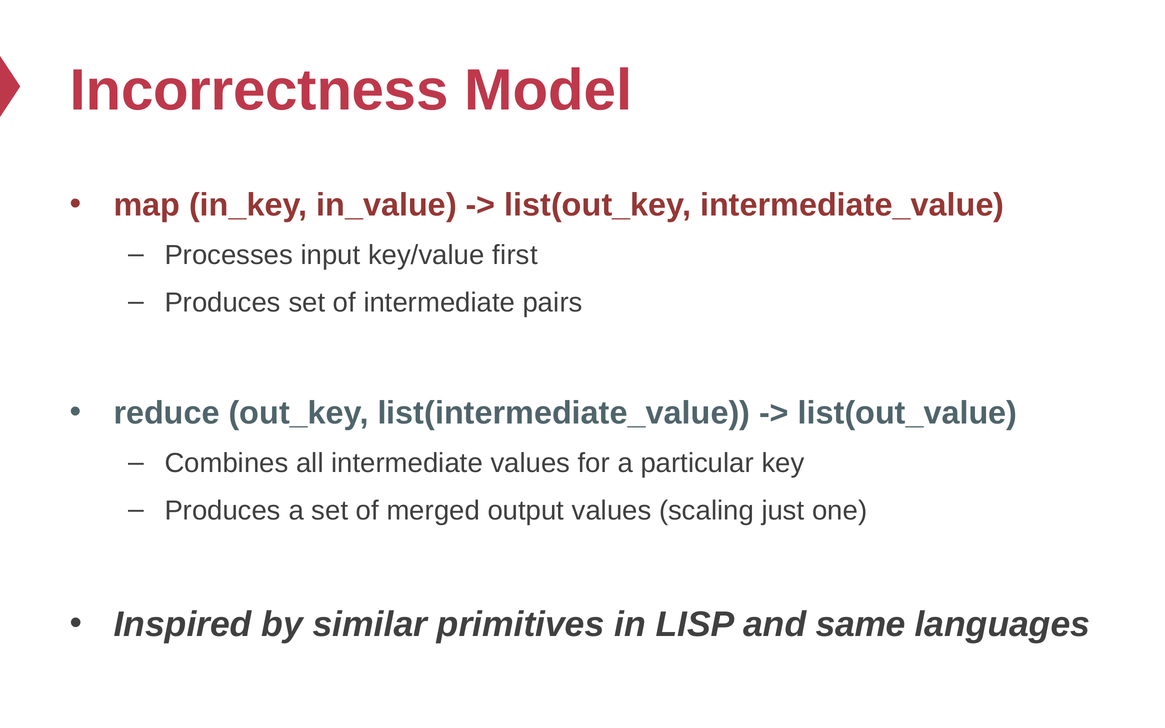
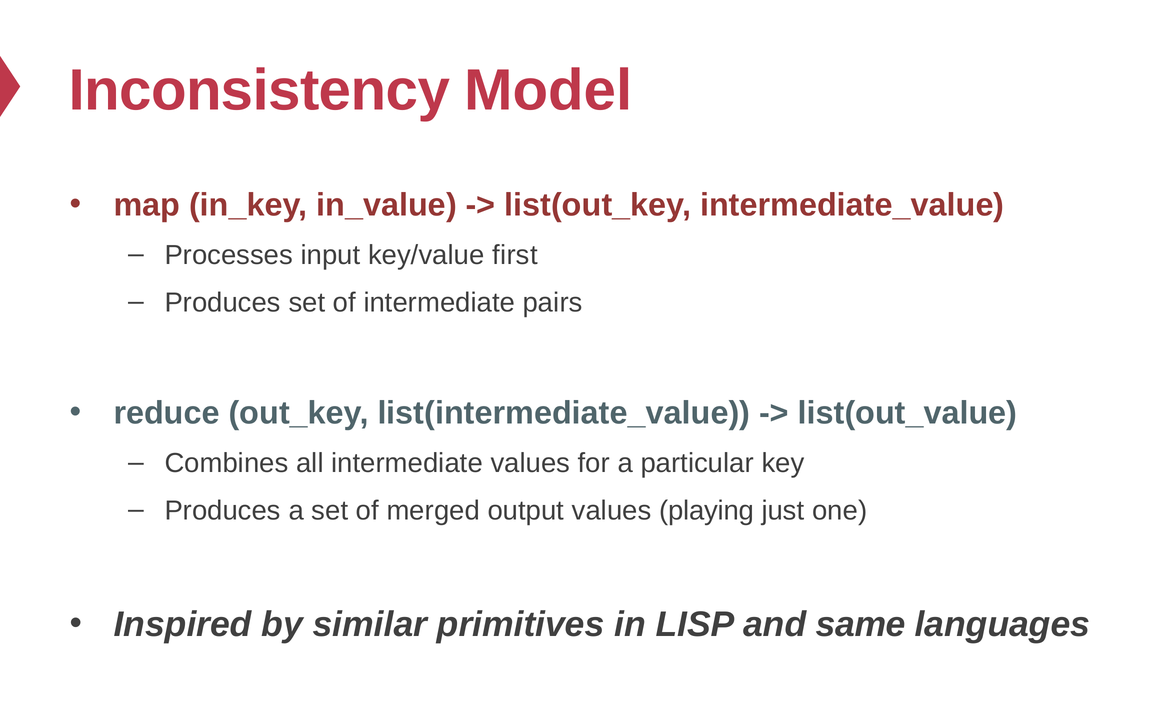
Incorrectness: Incorrectness -> Inconsistency
scaling: scaling -> playing
